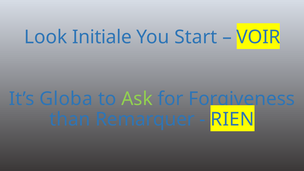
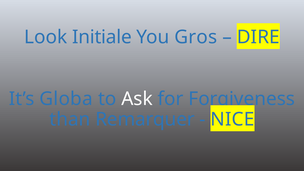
Start: Start -> Gros
VOIR: VOIR -> DIRE
Ask colour: light green -> white
RIEN: RIEN -> NICE
